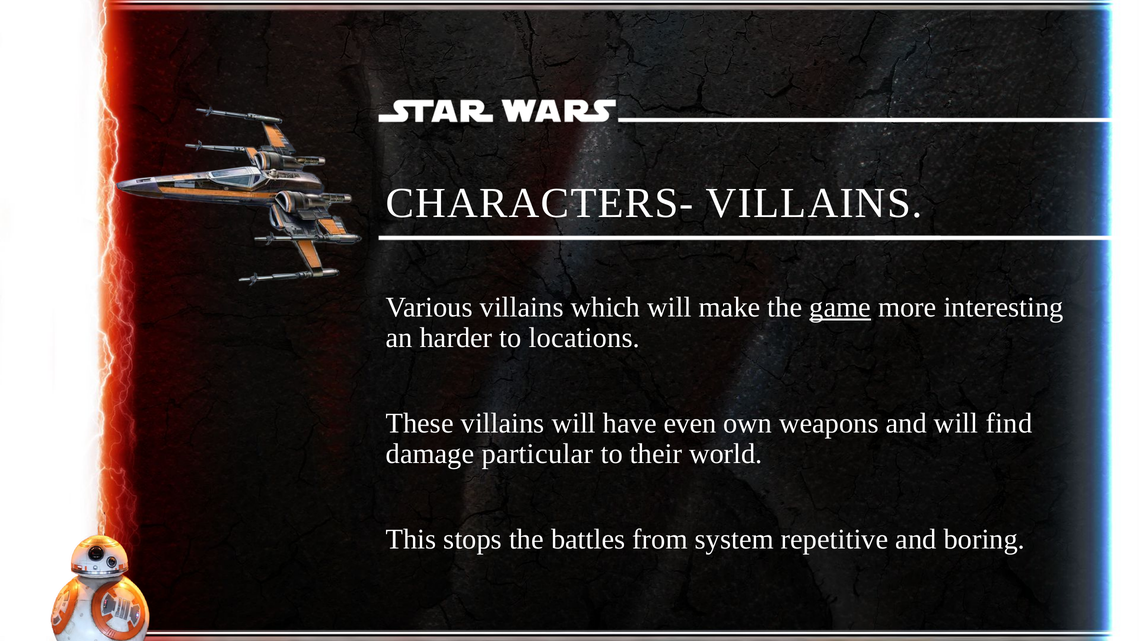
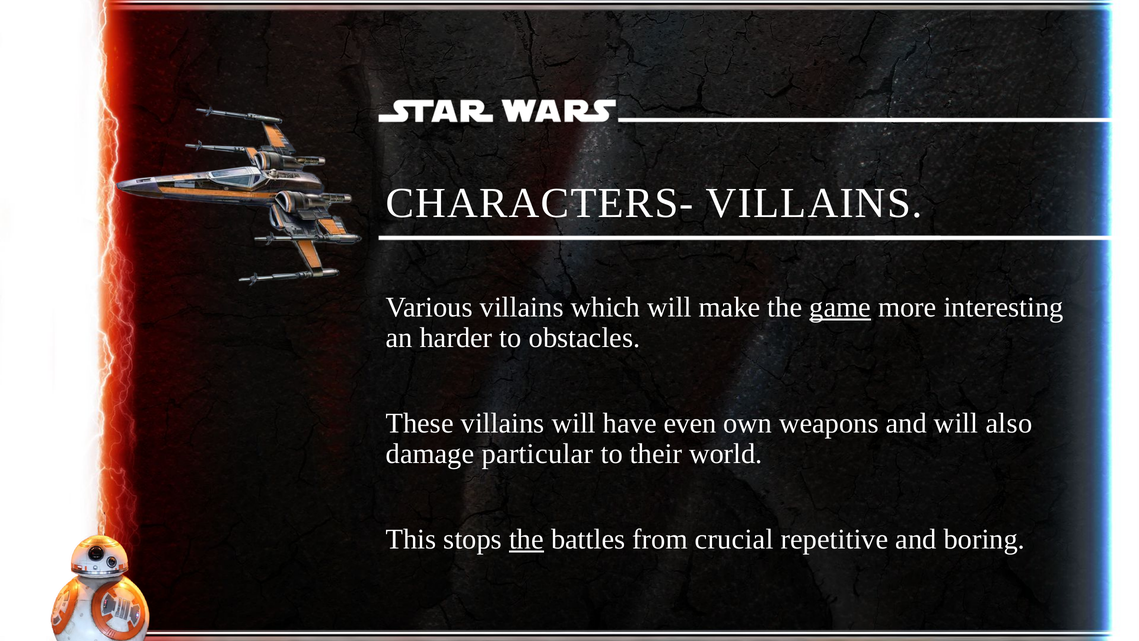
locations: locations -> obstacles
find: find -> also
the at (526, 539) underline: none -> present
system: system -> crucial
